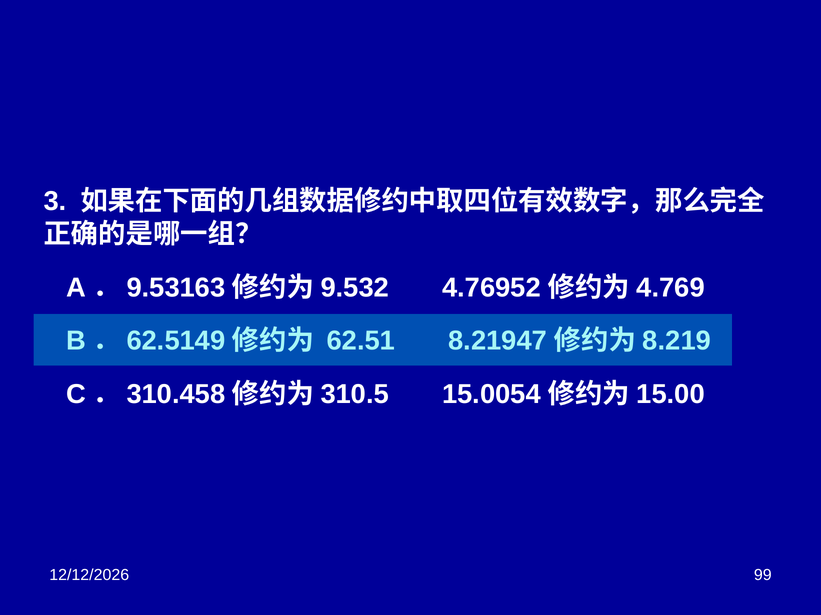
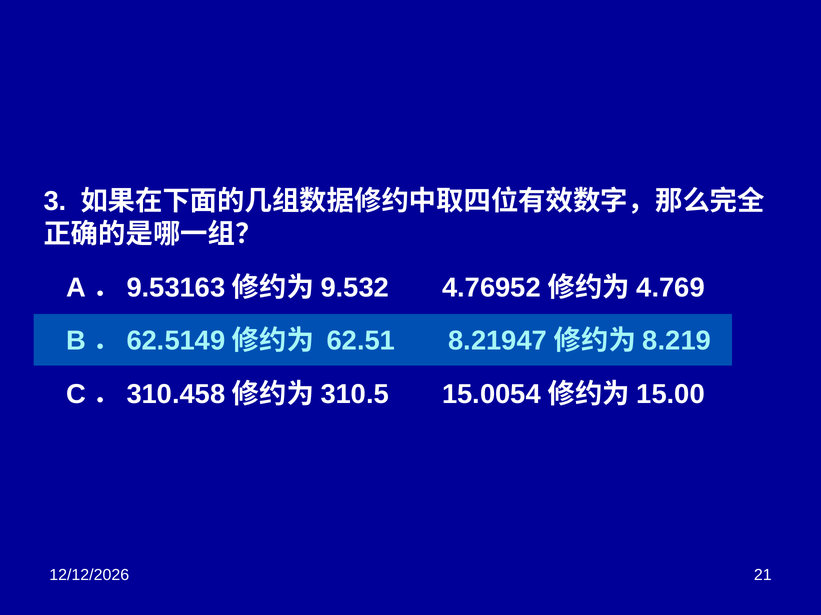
99: 99 -> 21
